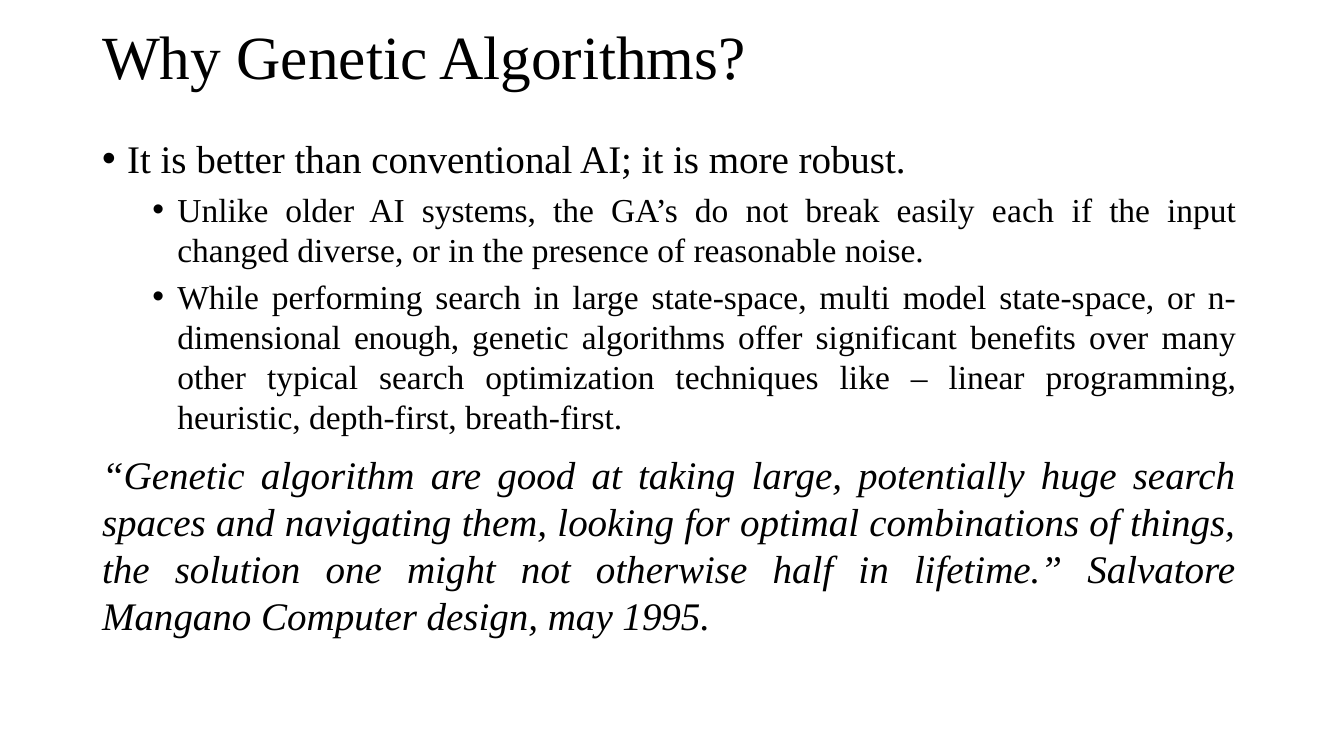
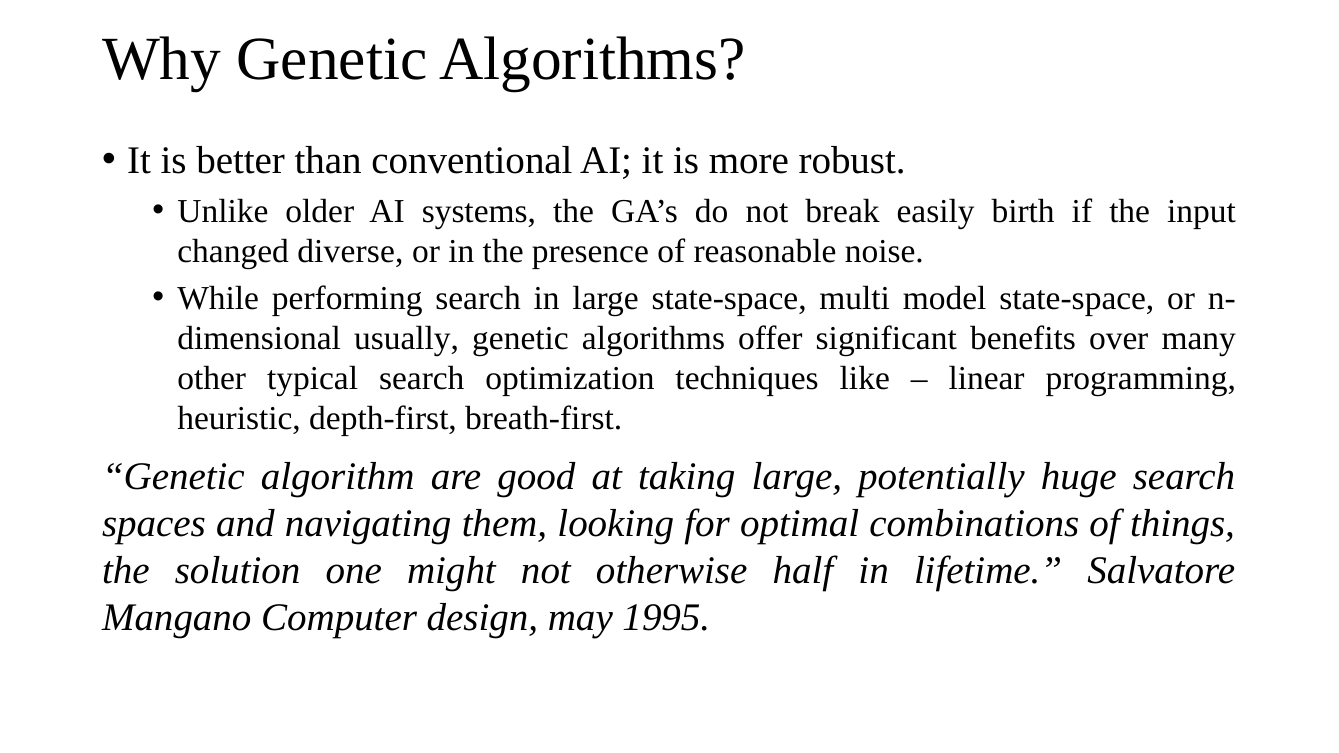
each: each -> birth
enough: enough -> usually
